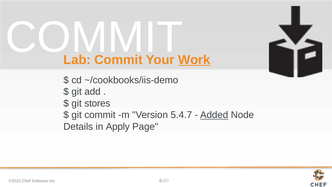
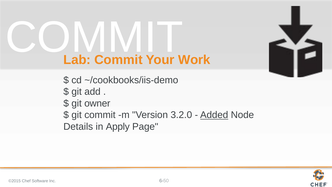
Work underline: present -> none
stores: stores -> owner
5.4.7: 5.4.7 -> 3.2.0
